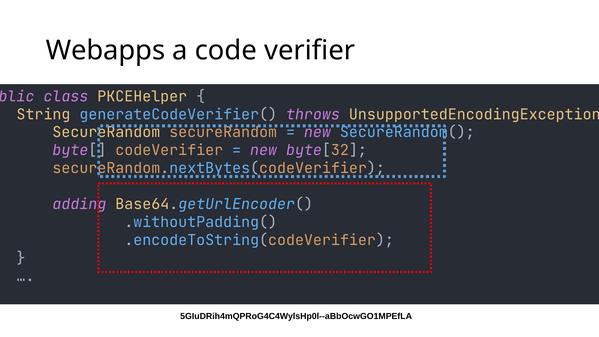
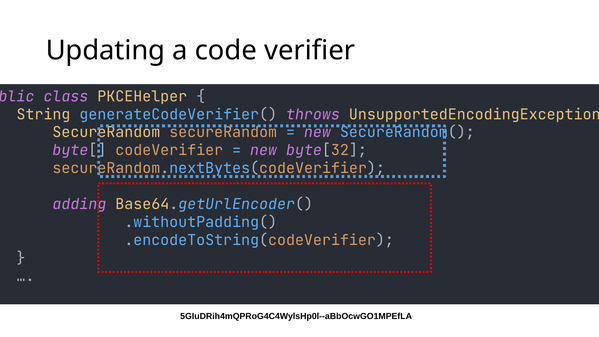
Webapps: Webapps -> Updating
